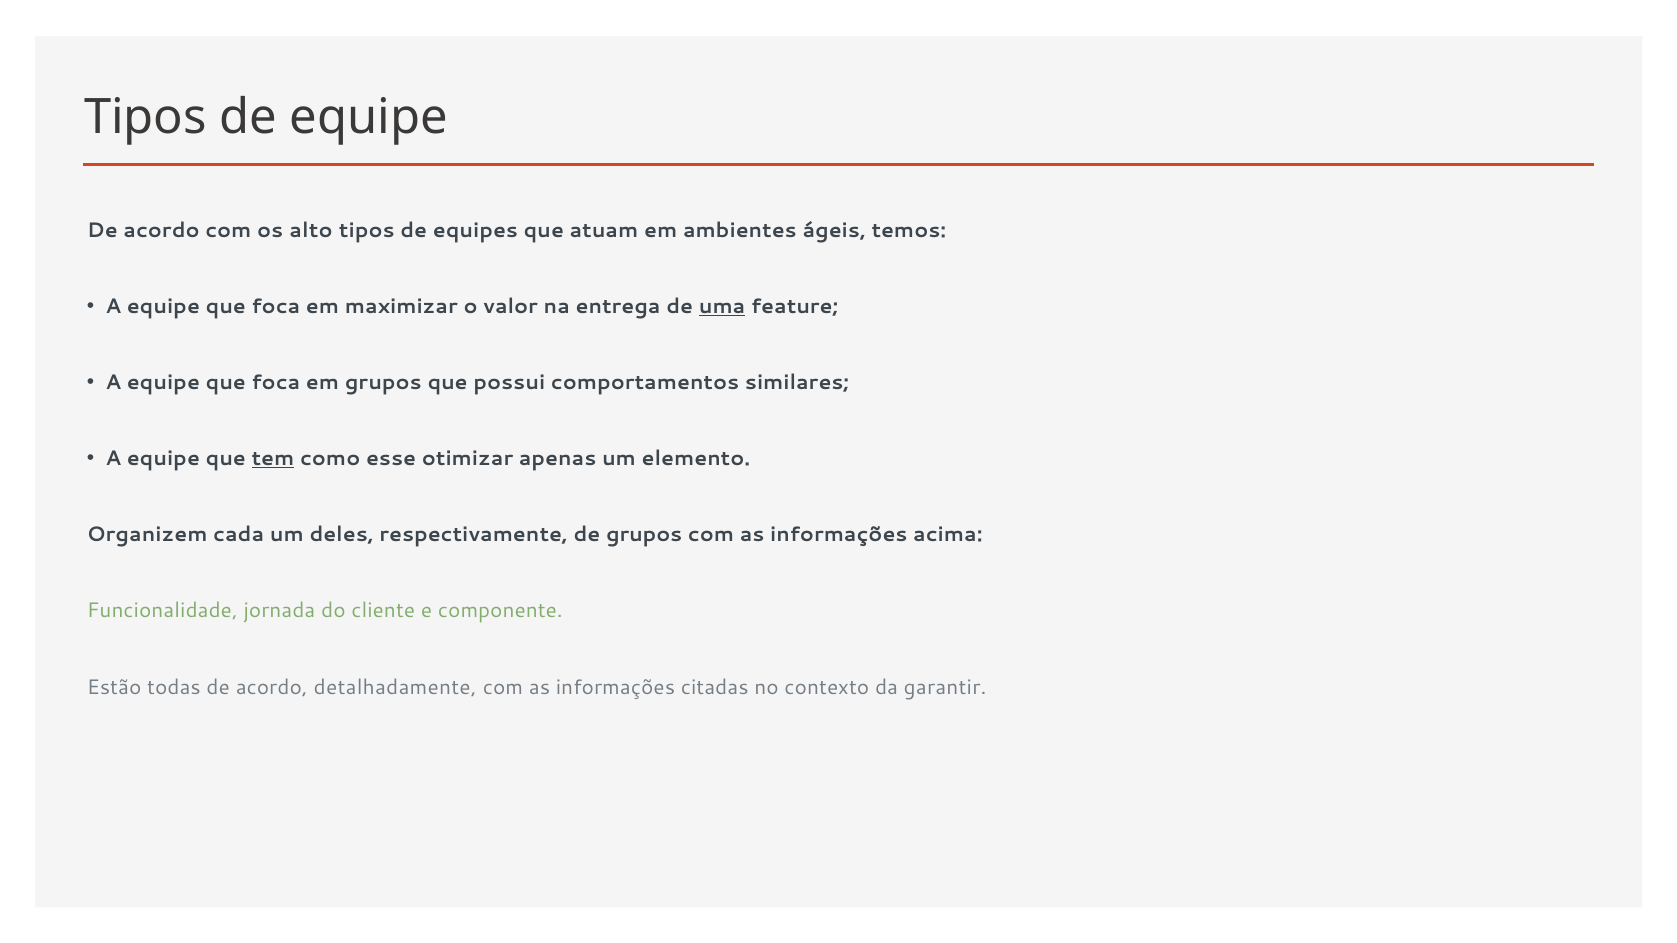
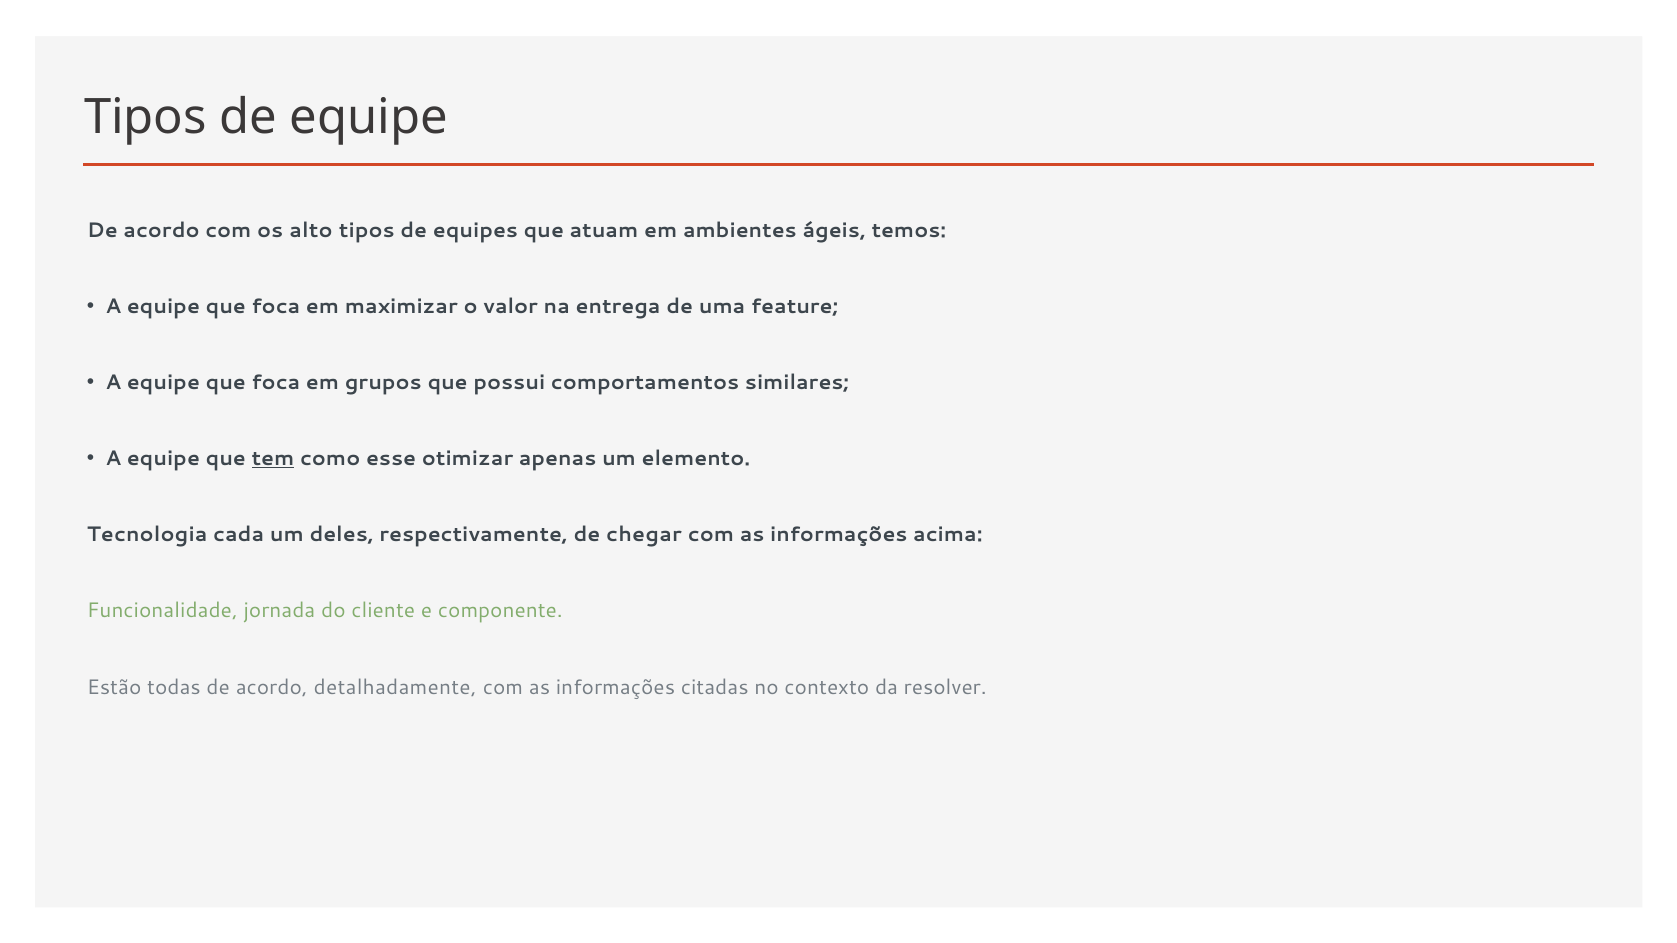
uma underline: present -> none
Organizem: Organizem -> Tecnologia
de grupos: grupos -> chegar
garantir: garantir -> resolver
